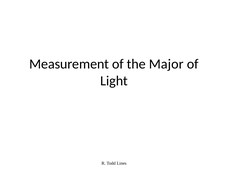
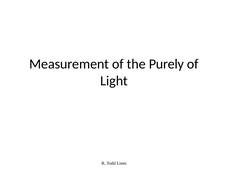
Major: Major -> Purely
